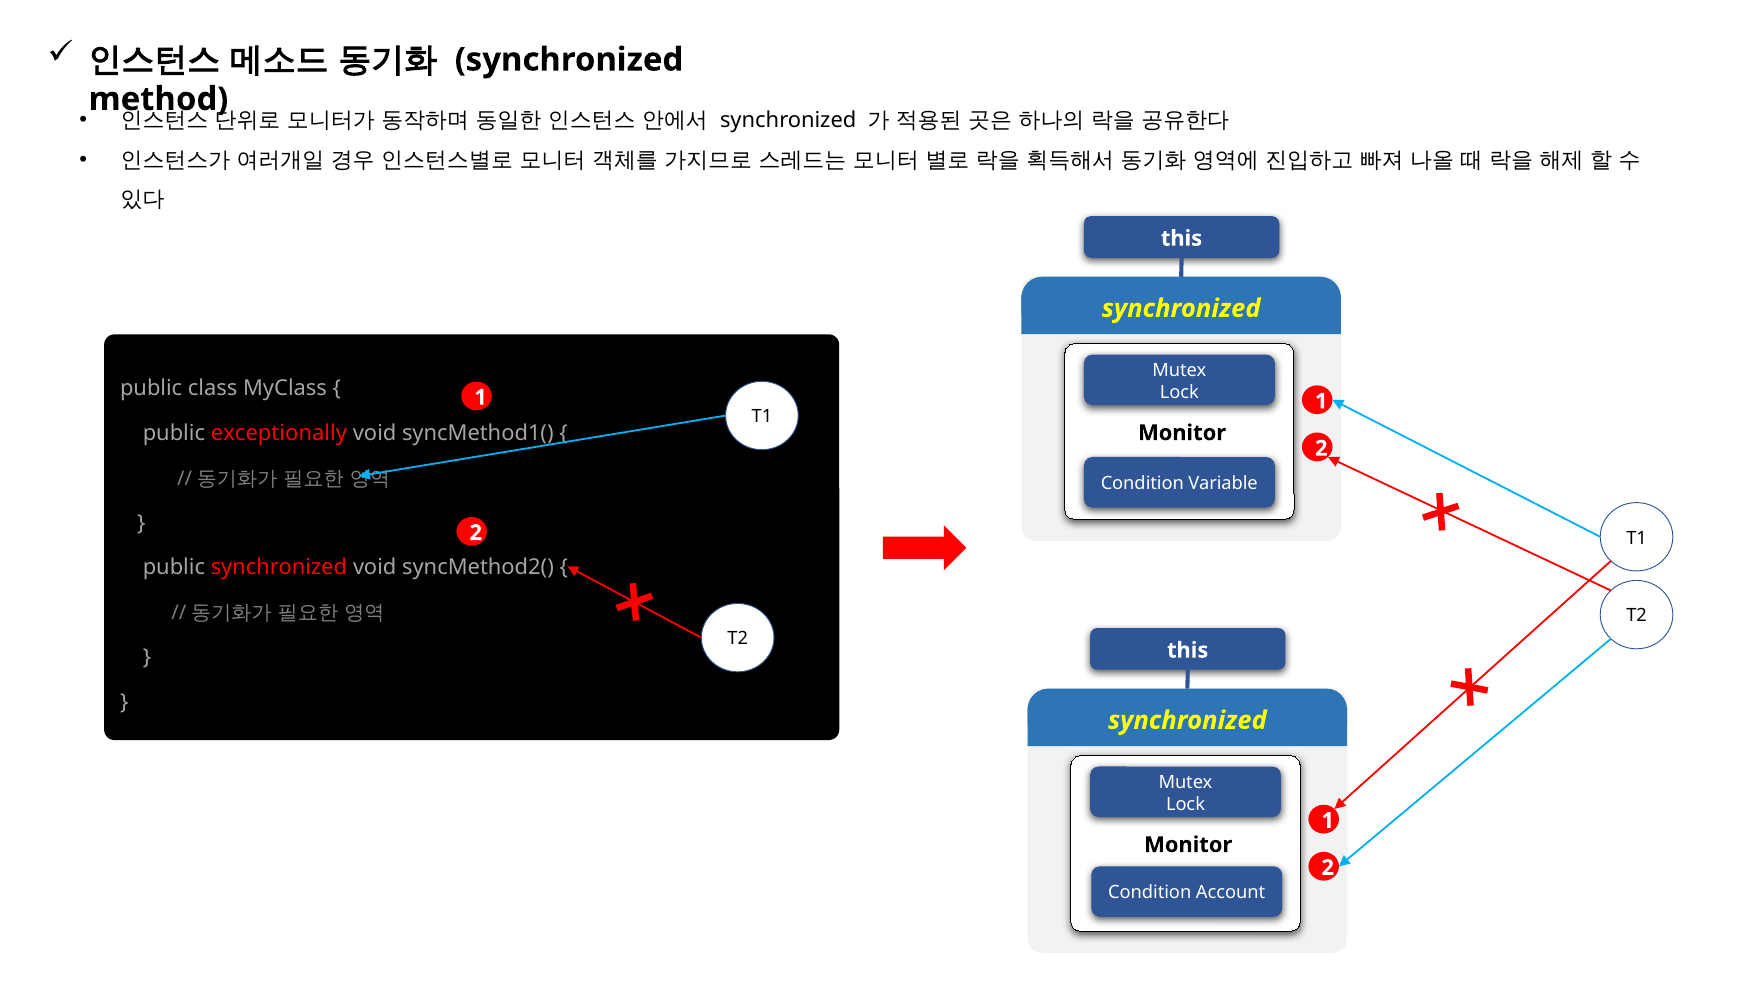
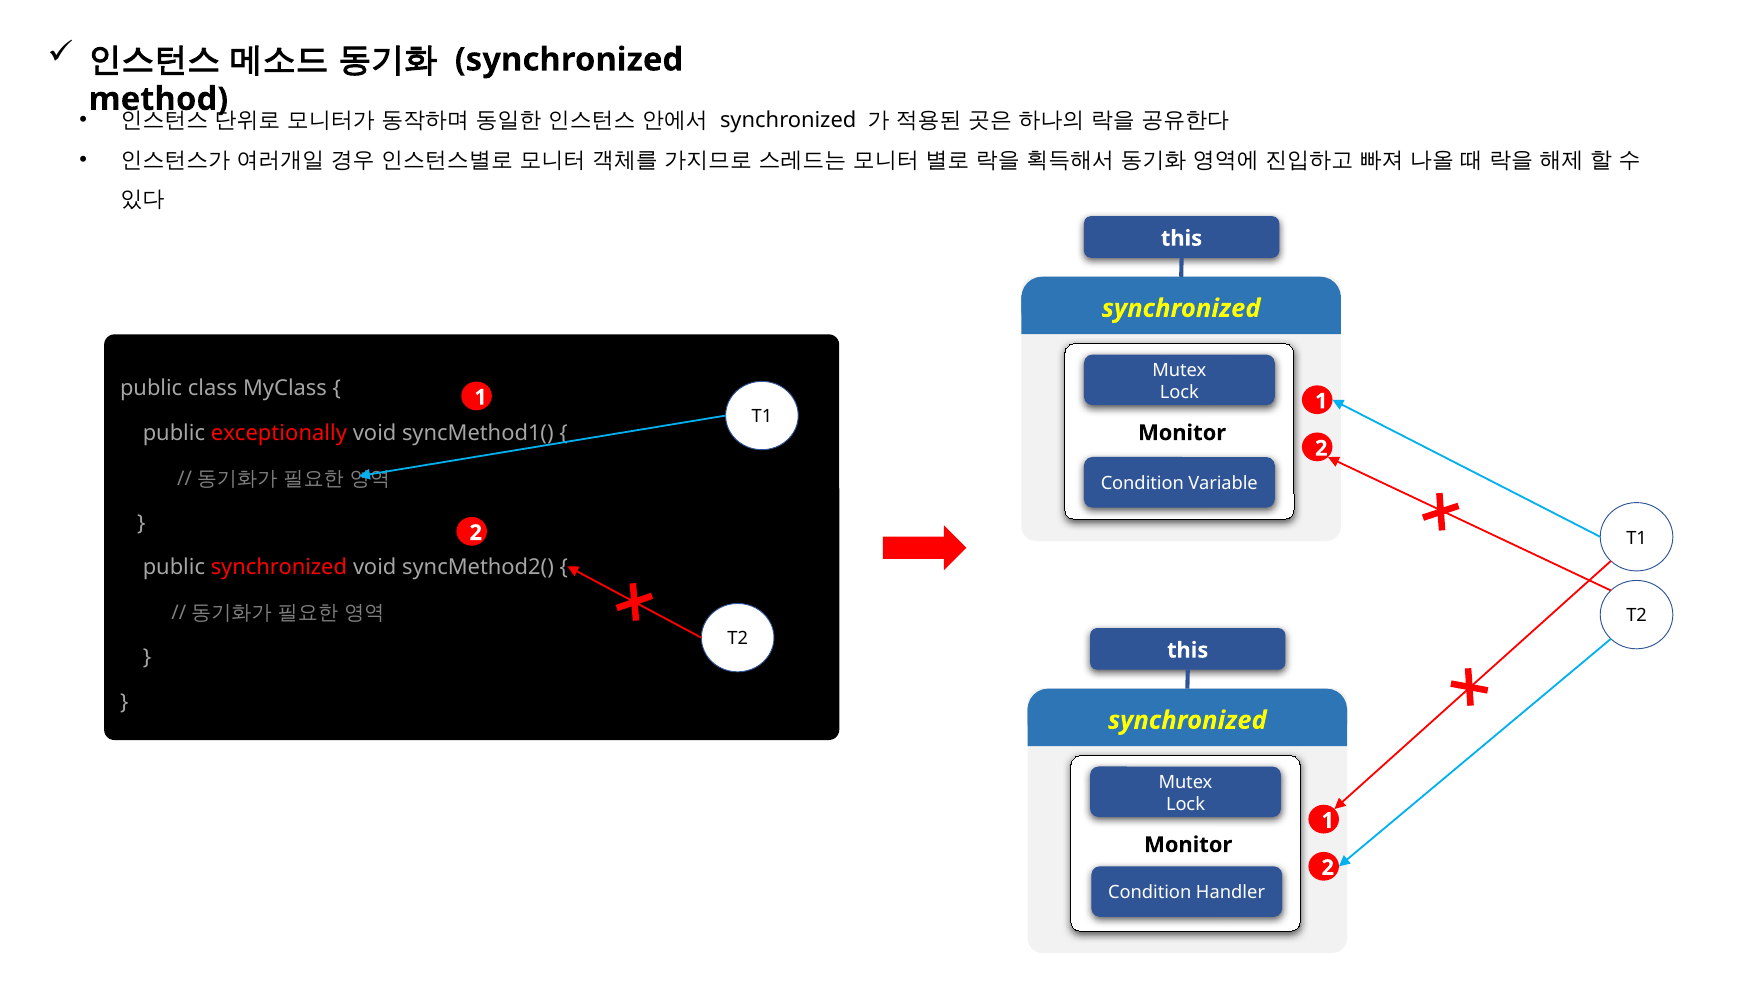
Account: Account -> Handler
